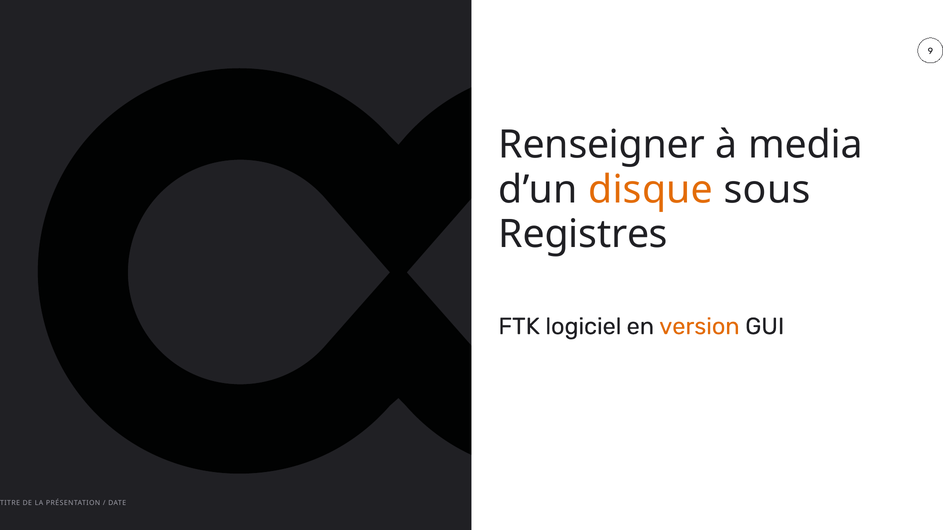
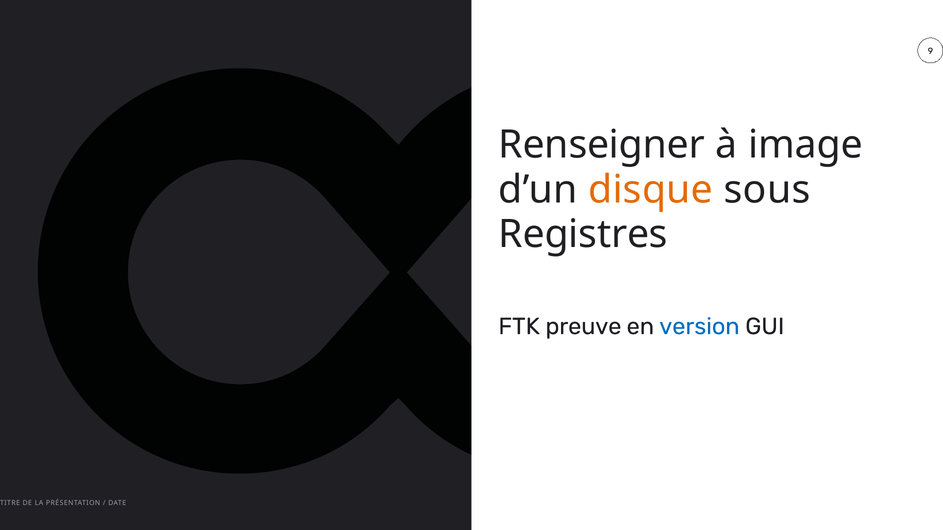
media: media -> image
logiciel: logiciel -> preuve
version colour: orange -> blue
